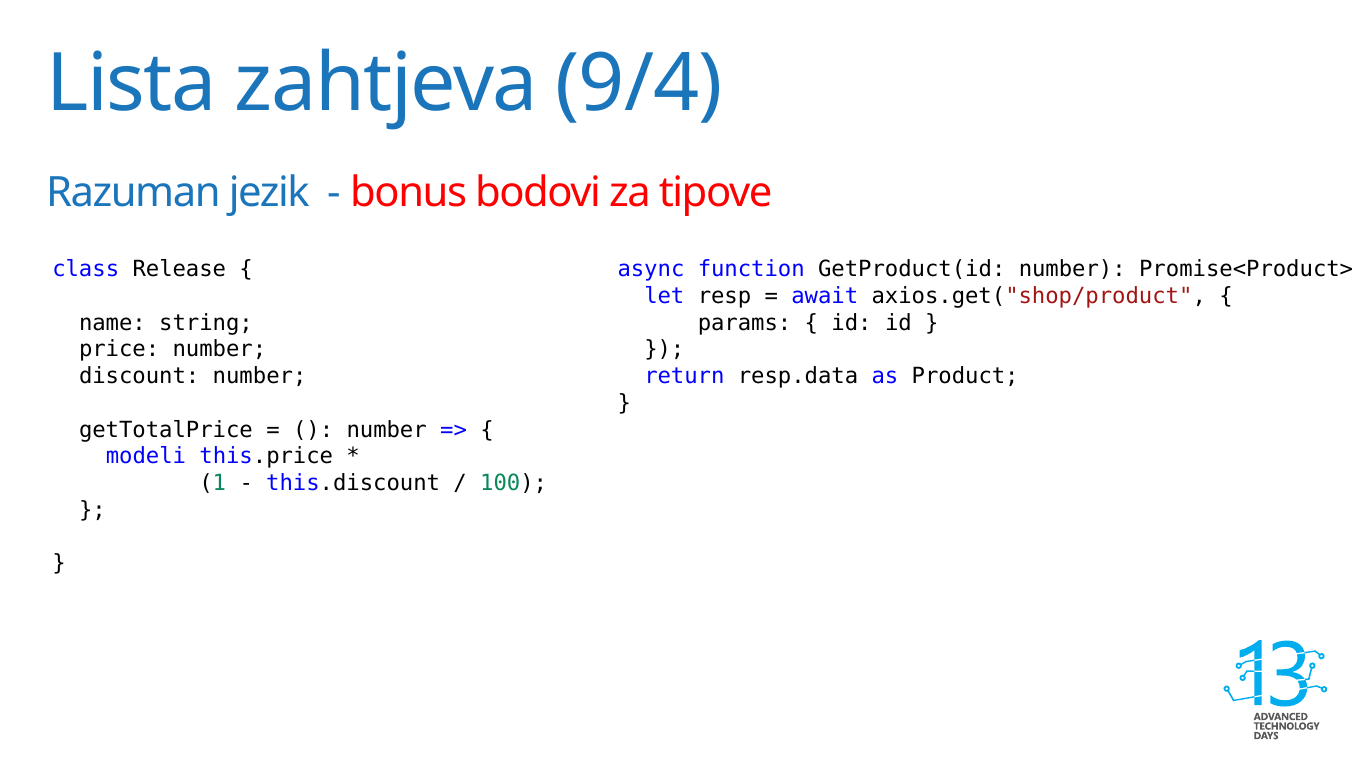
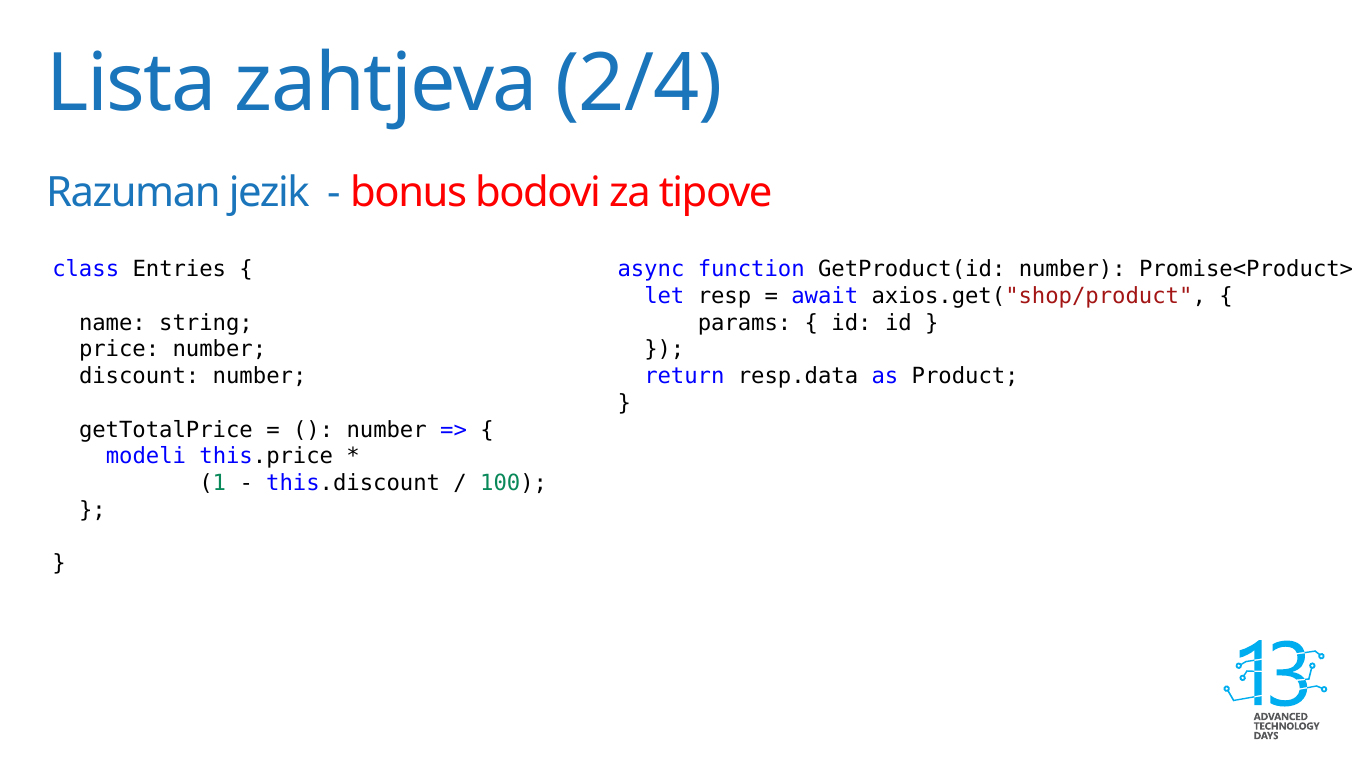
9/4: 9/4 -> 2/4
Release: Release -> Entries
